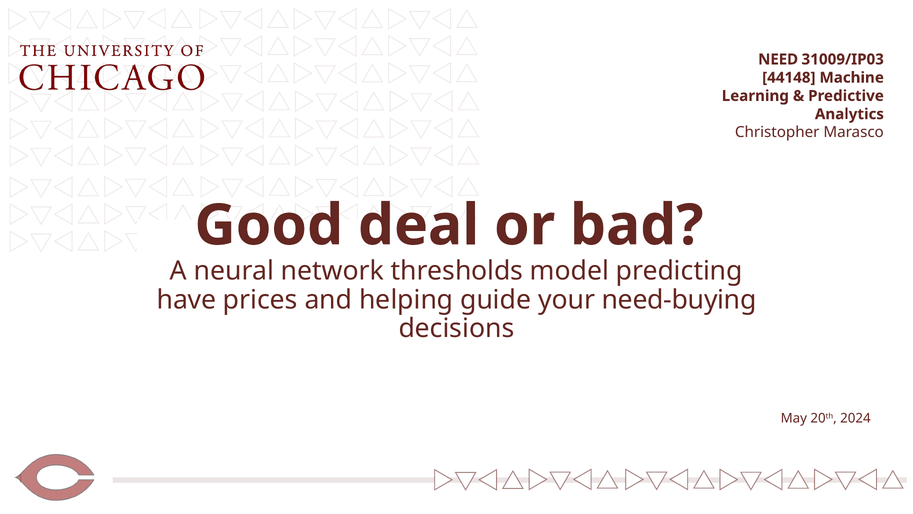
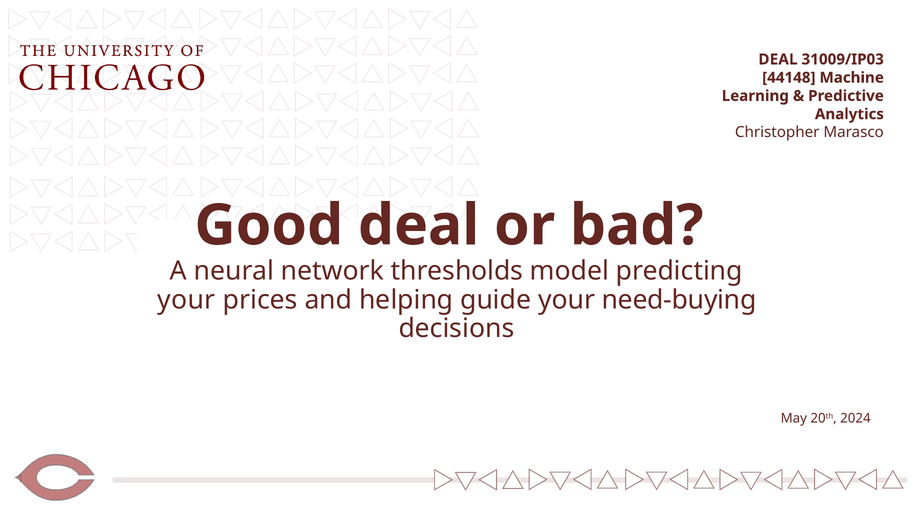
NEED at (778, 59): NEED -> DEAL
have at (187, 299): have -> your
